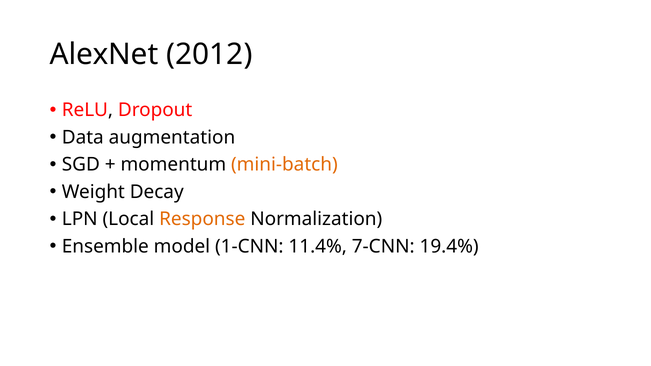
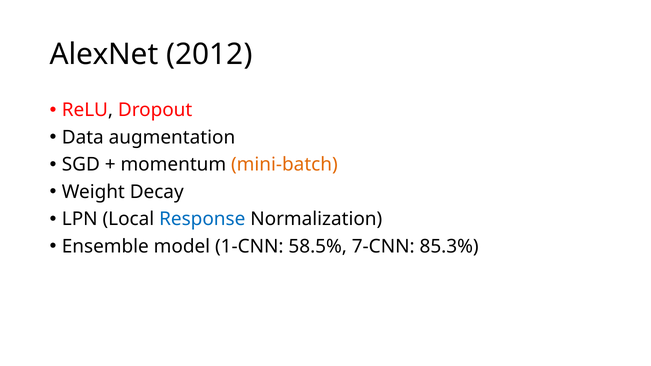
Response colour: orange -> blue
11.4%: 11.4% -> 58.5%
19.4%: 19.4% -> 85.3%
